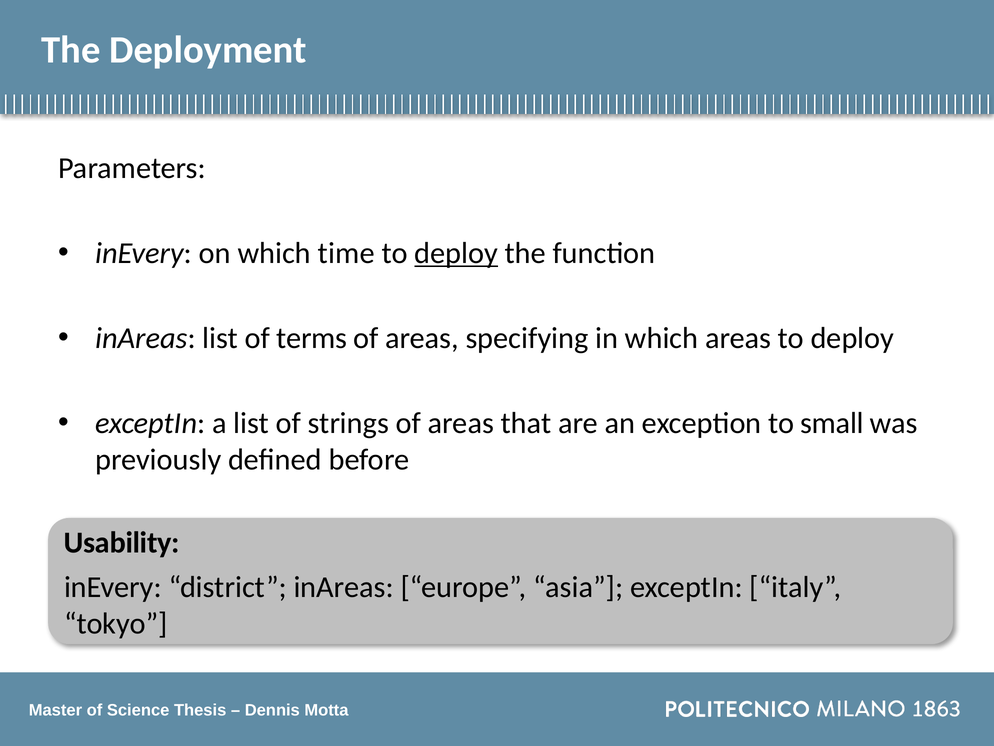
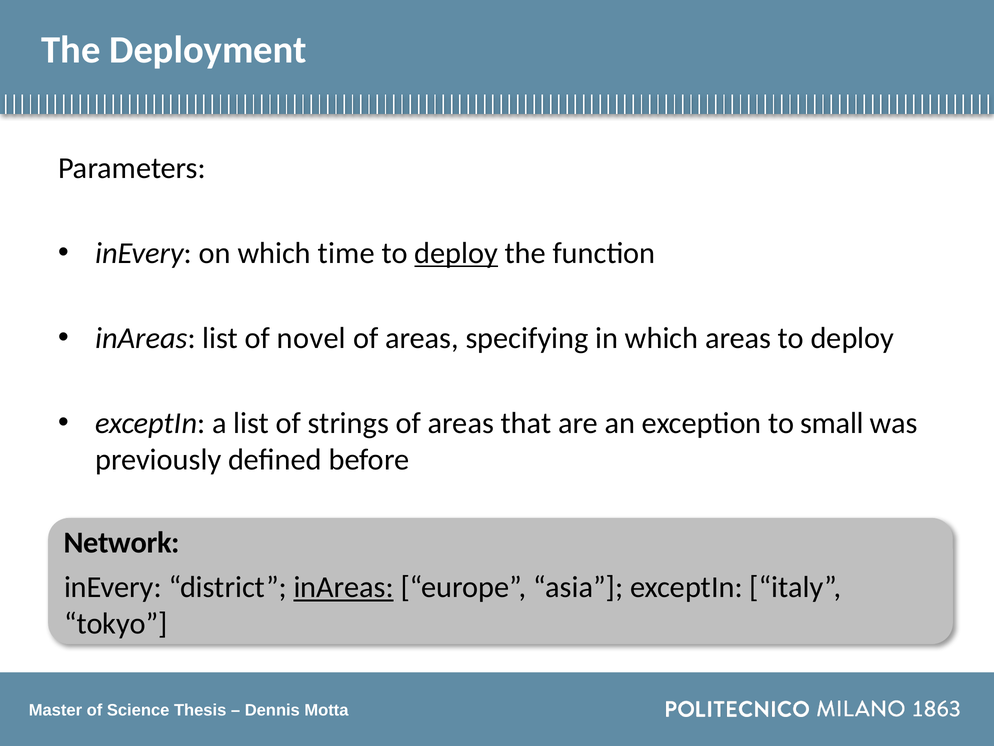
terms: terms -> novel
Usability: Usability -> Network
inAreas at (344, 587) underline: none -> present
